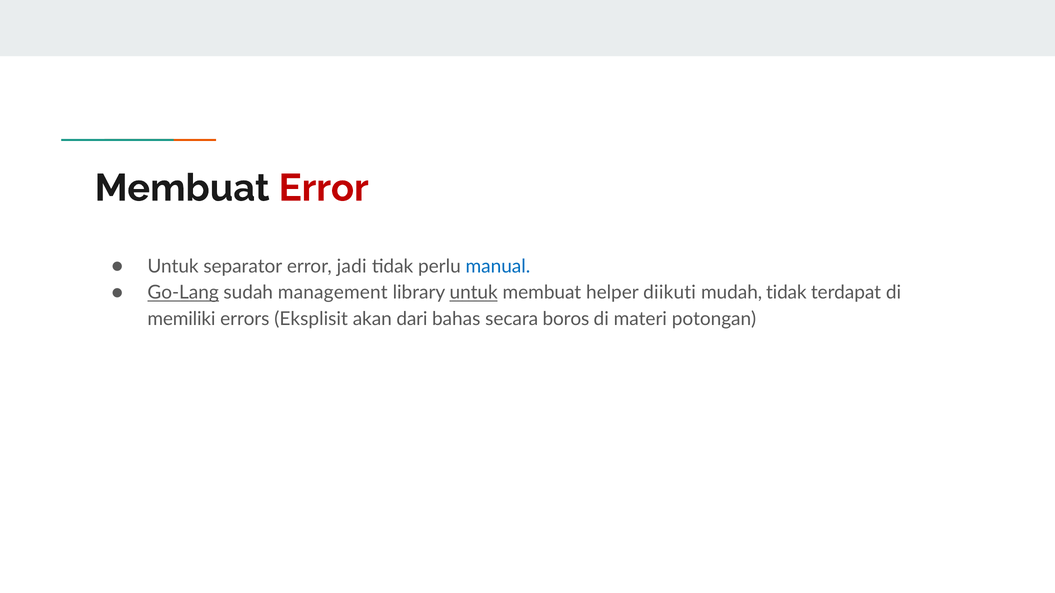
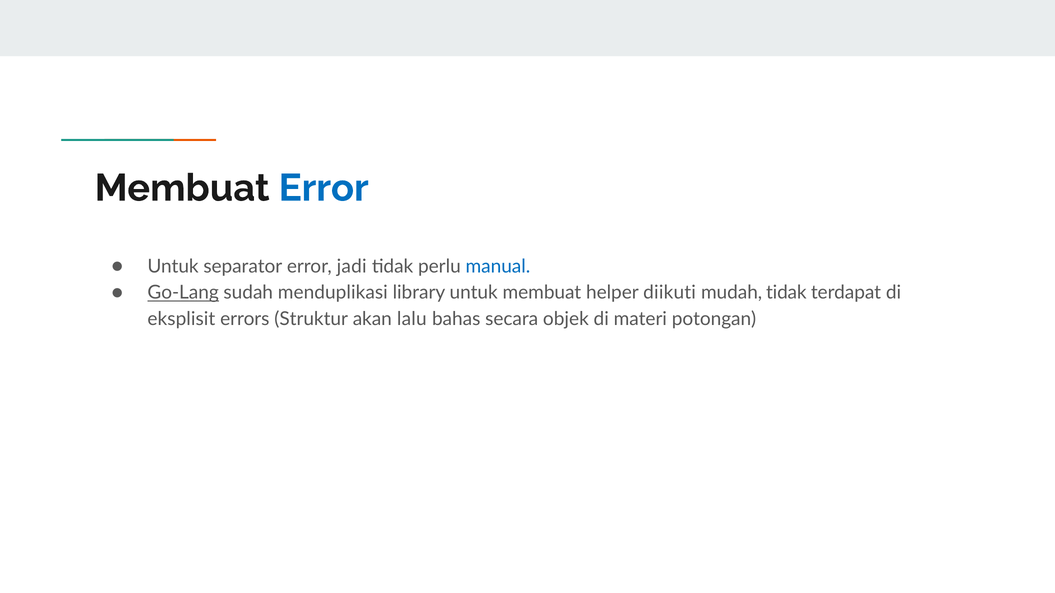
Error at (324, 188) colour: red -> blue
management: management -> menduplikasi
untuk at (474, 293) underline: present -> none
memiliki: memiliki -> eksplisit
Eksplisit: Eksplisit -> Struktur
dari: dari -> lalu
boros: boros -> objek
